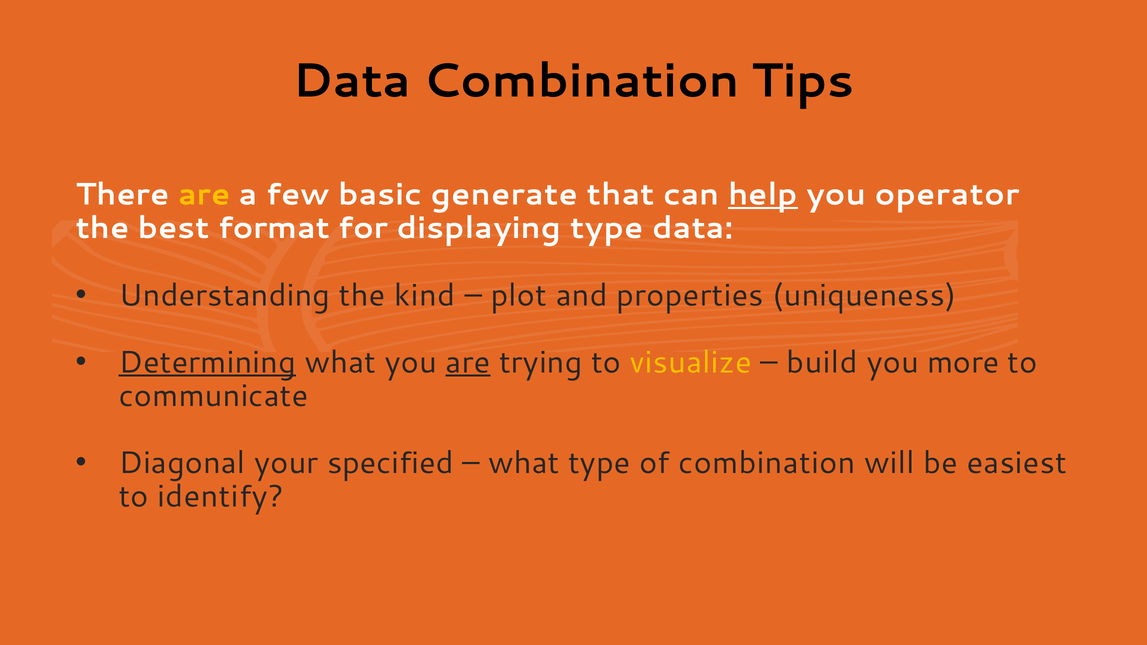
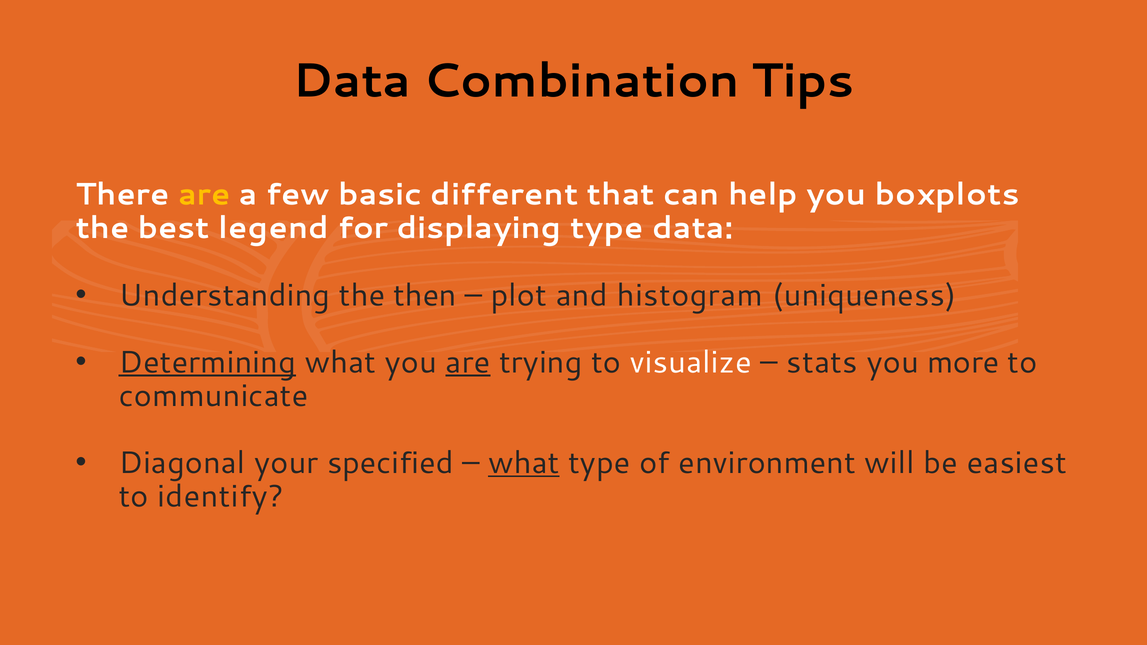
generate: generate -> different
help underline: present -> none
operator: operator -> boxplots
format: format -> legend
kind: kind -> then
properties: properties -> histogram
visualize colour: yellow -> white
build: build -> stats
what at (524, 463) underline: none -> present
of combination: combination -> environment
